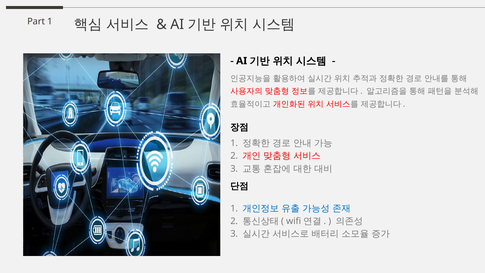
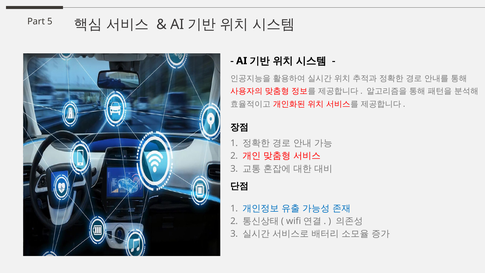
Part 1: 1 -> 5
